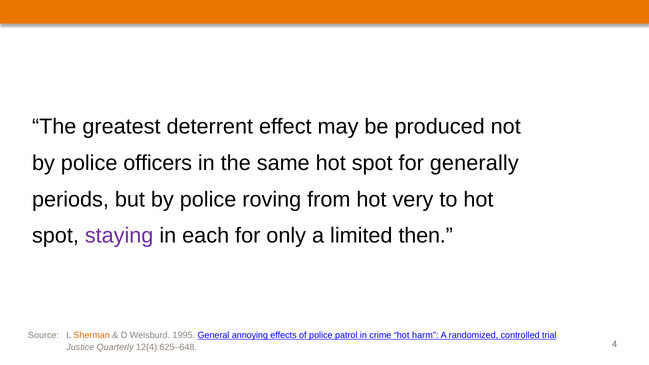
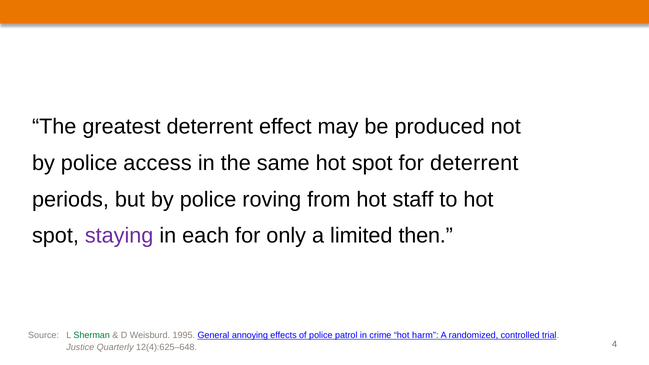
officers: officers -> access
for generally: generally -> deterrent
very: very -> staff
Sherman colour: orange -> green
